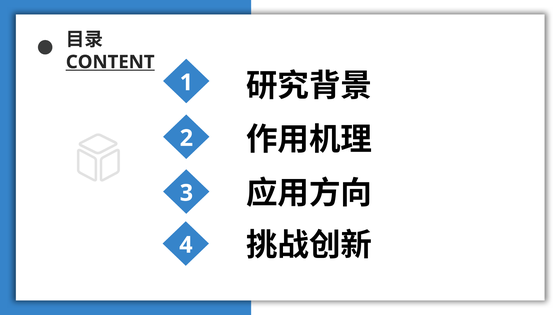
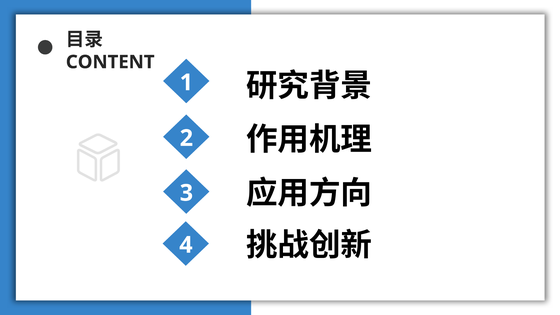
CONTENT underline: present -> none
